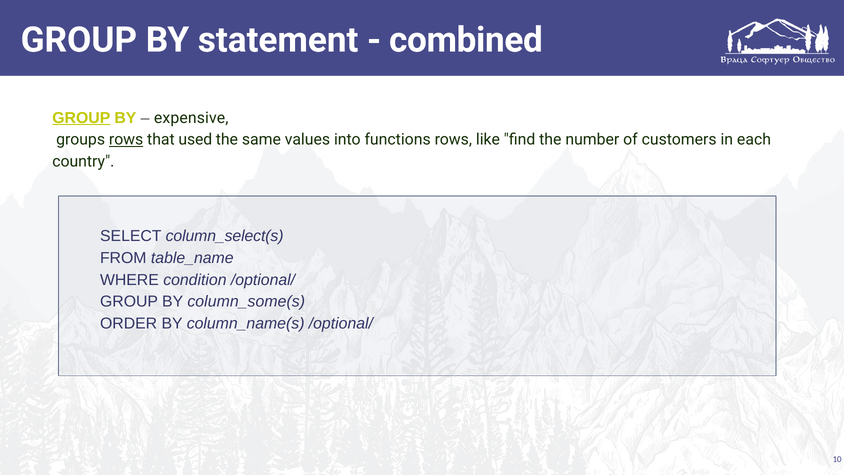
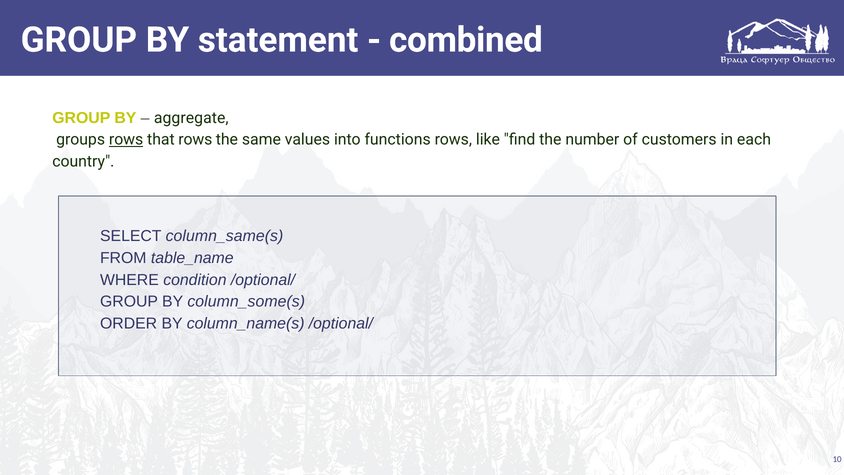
GROUP at (81, 118) underline: present -> none
expensive: expensive -> aggregate
that used: used -> rows
column_select(s: column_select(s -> column_same(s
